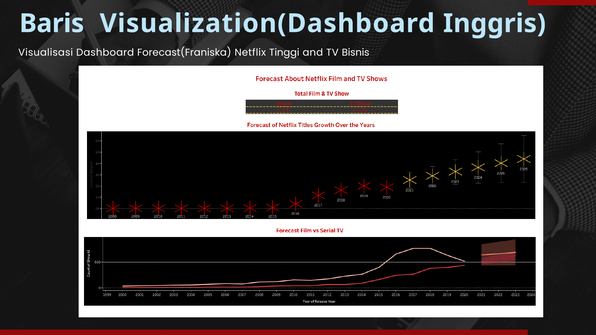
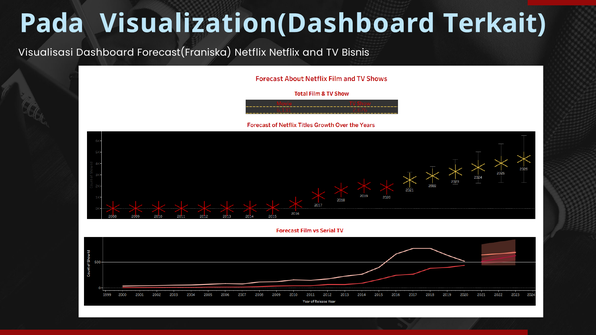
Baris: Baris -> Pada
Inggris: Inggris -> Terkait
Netflix Tinggi: Tinggi -> Netflix
